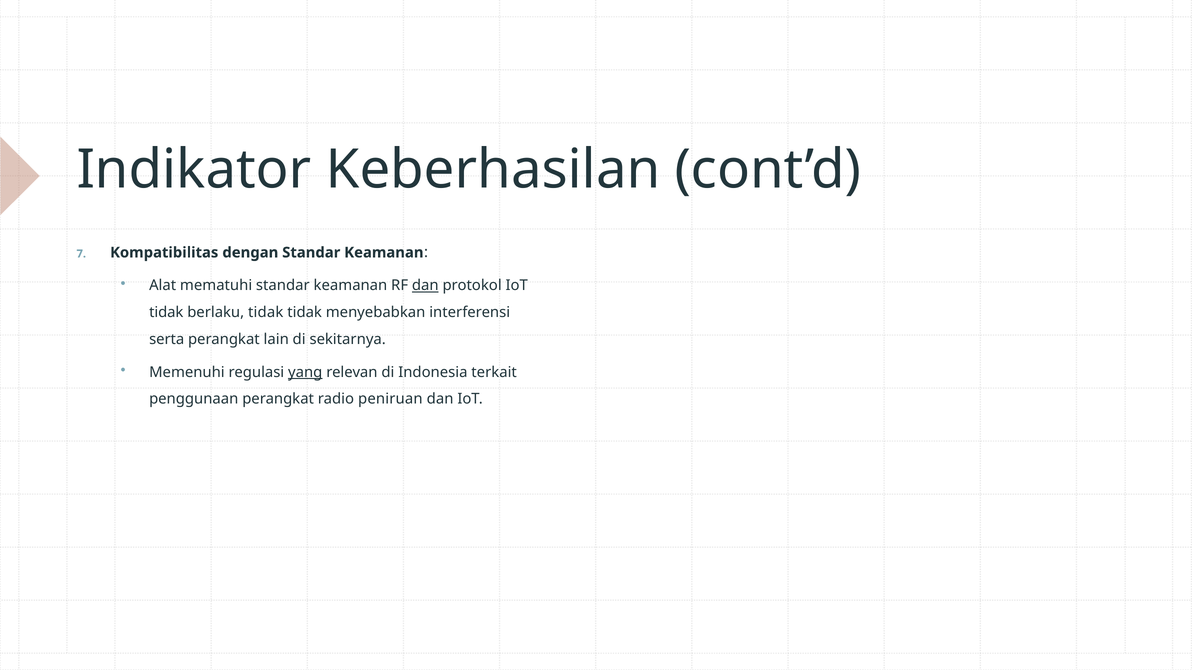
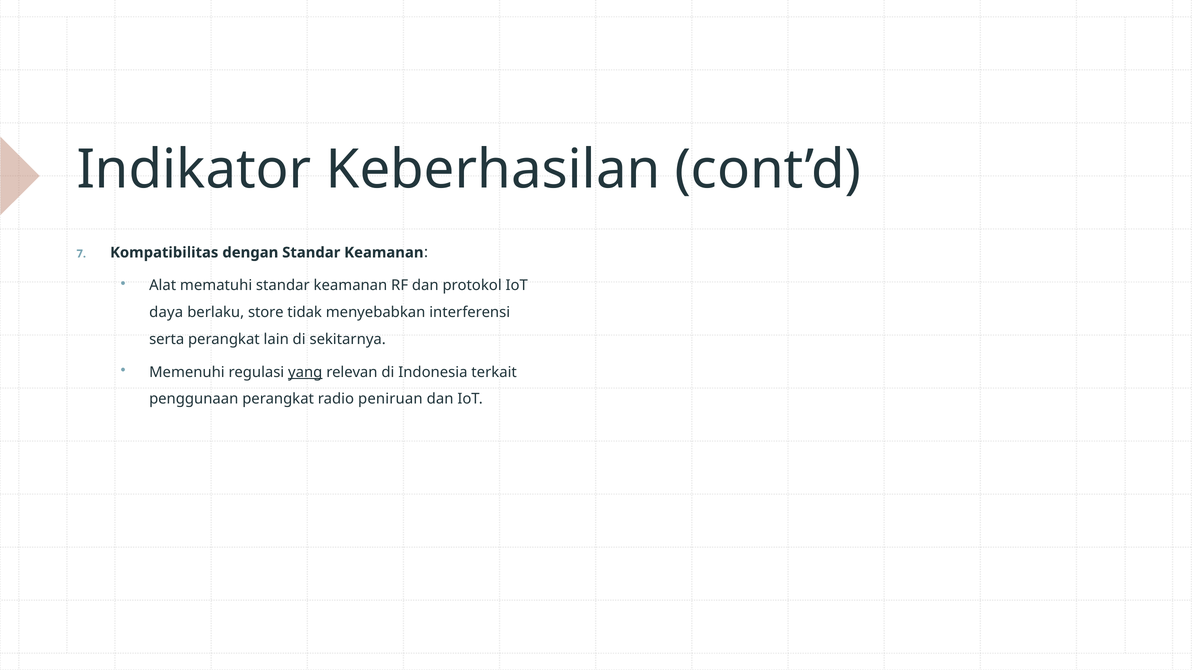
dan at (425, 286) underline: present -> none
tidak at (166, 313): tidak -> daya
berlaku tidak: tidak -> store
